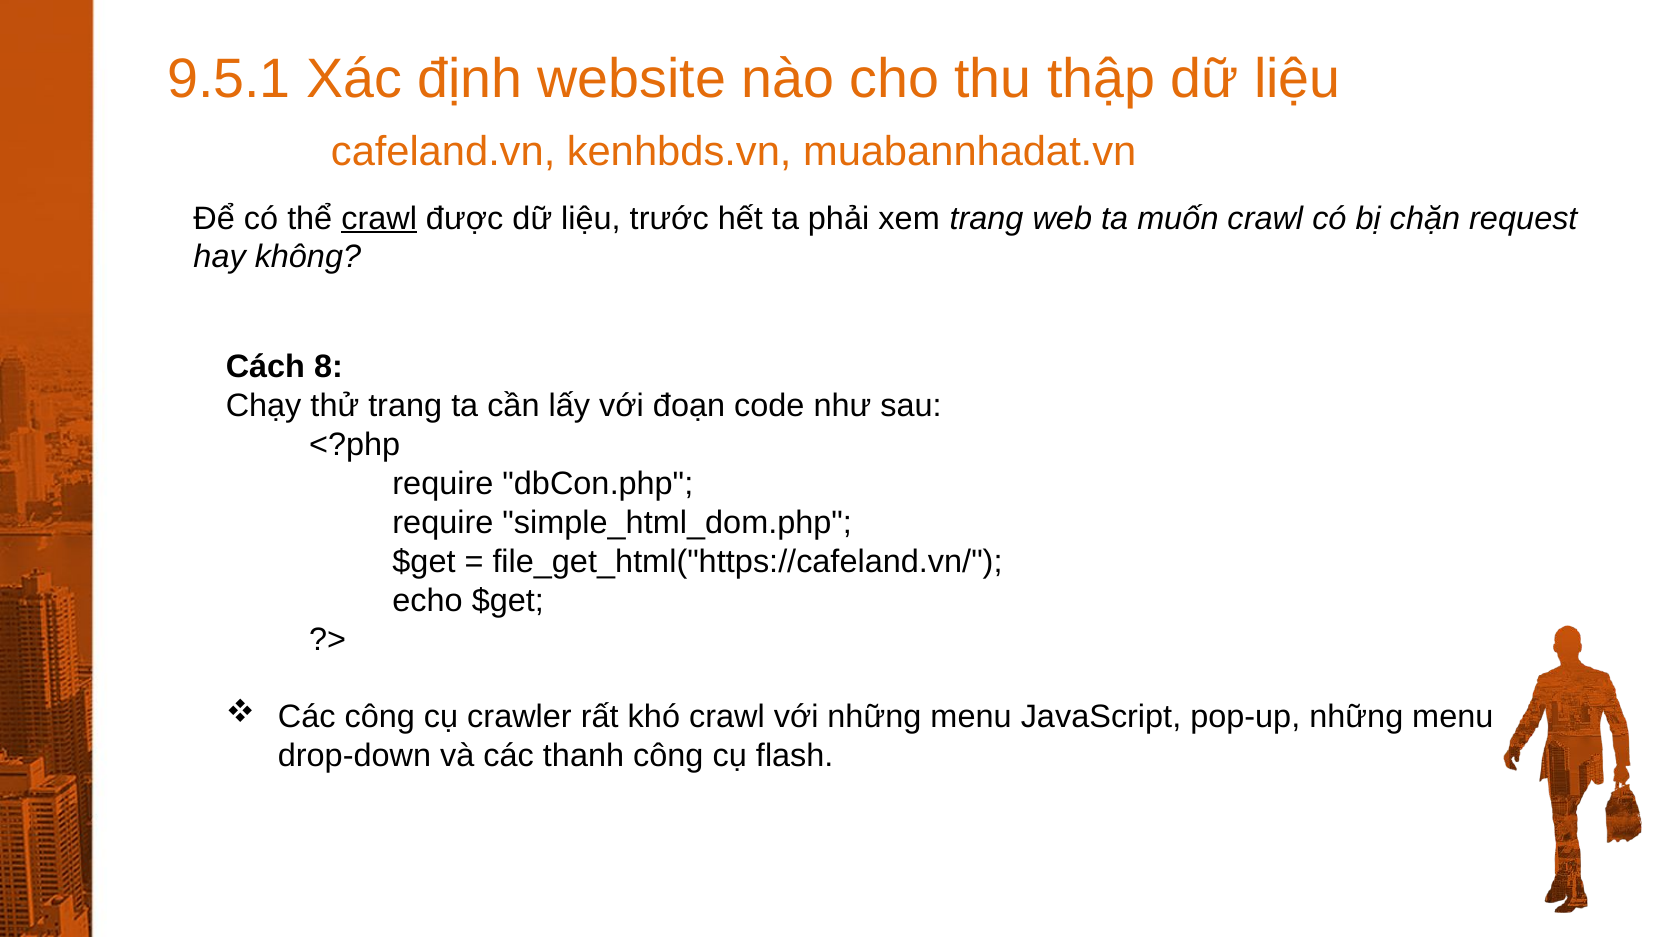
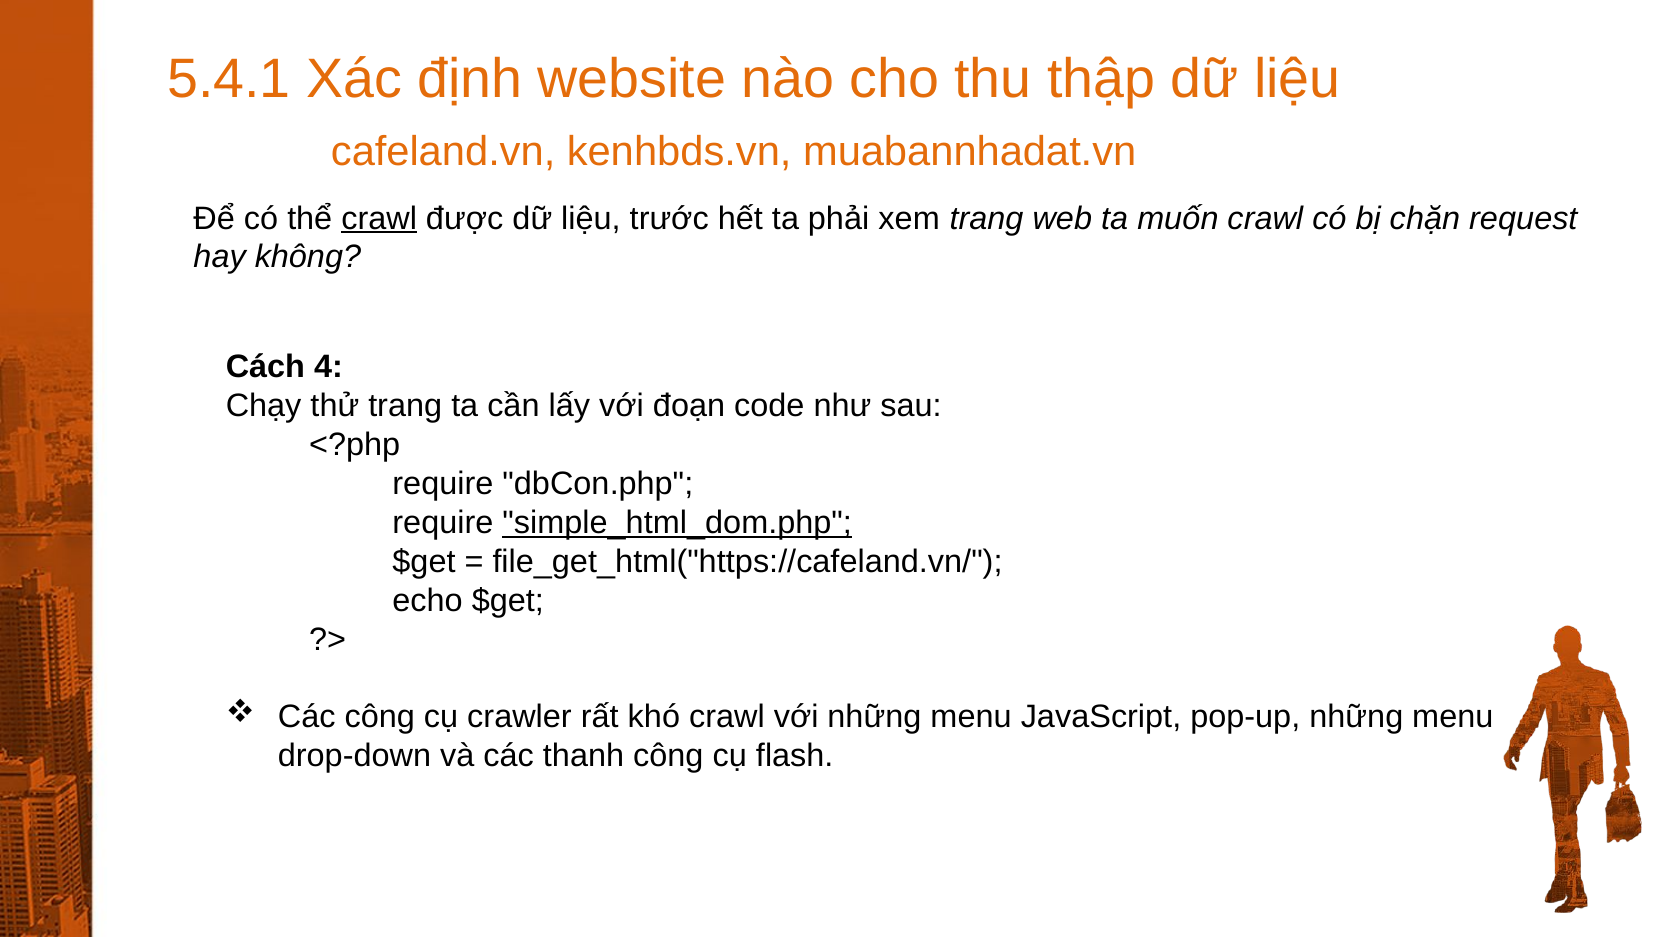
9.5.1: 9.5.1 -> 5.4.1
8: 8 -> 4
simple_html_dom.php underline: none -> present
